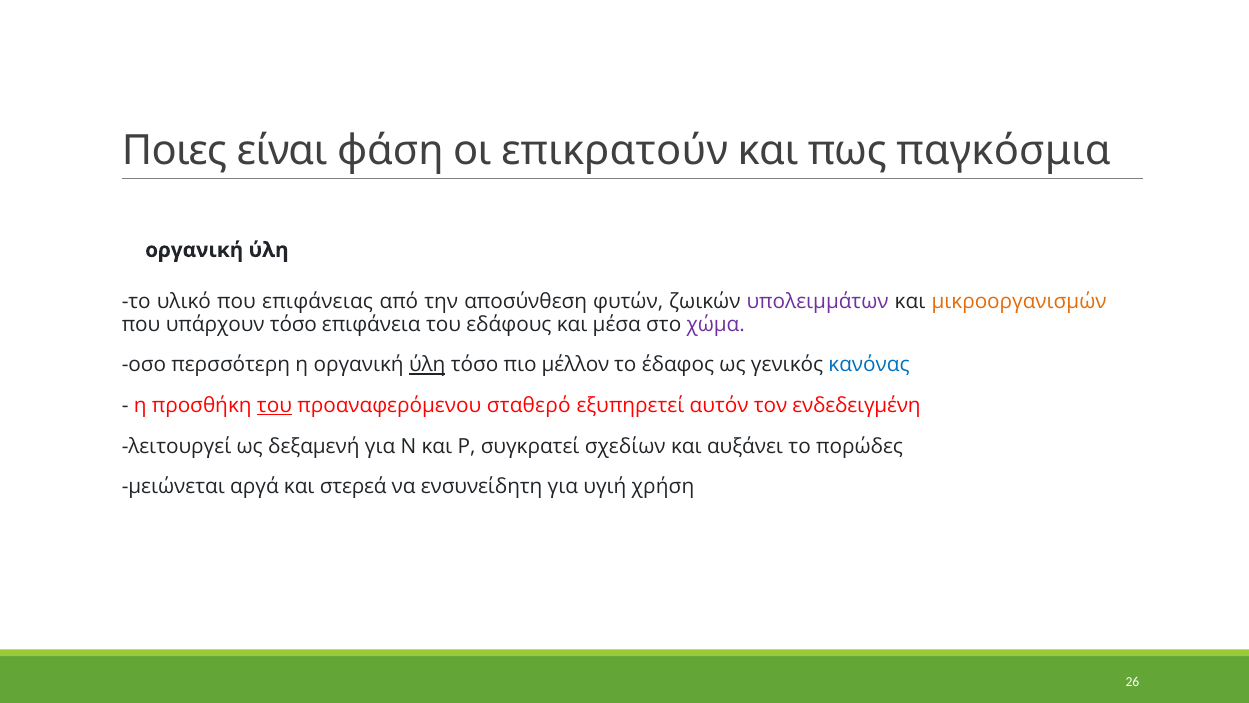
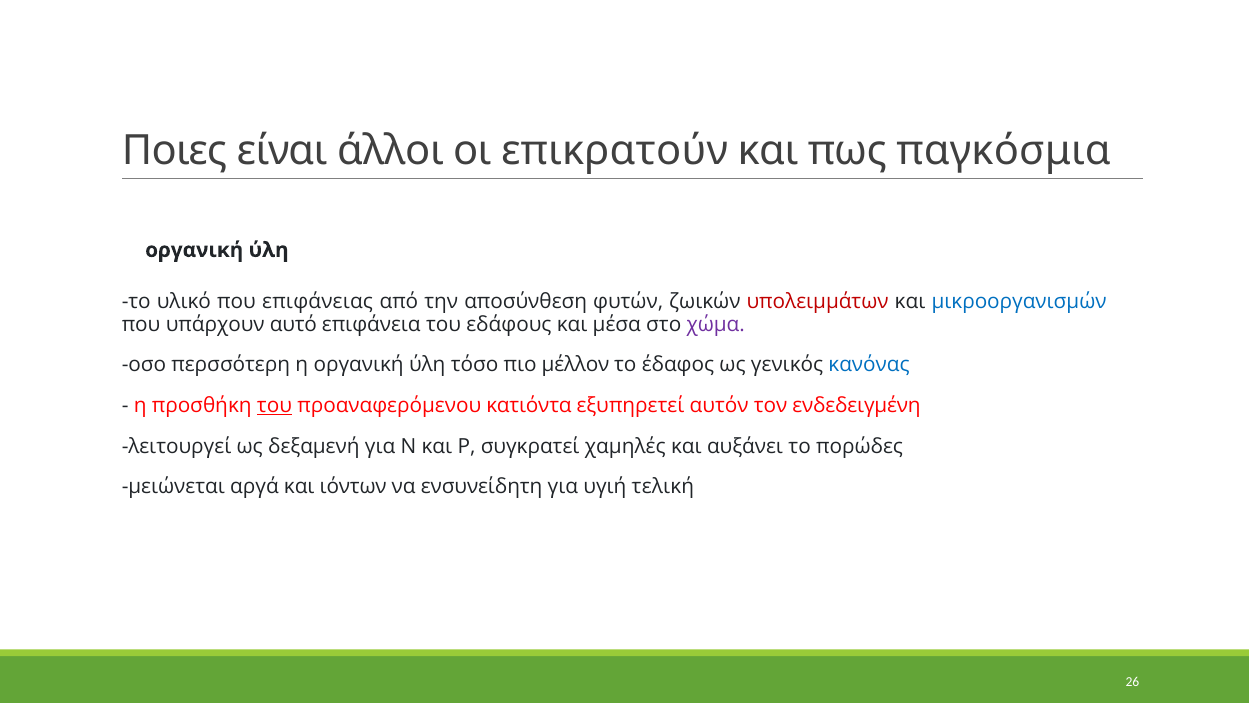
φάση: φάση -> άλλοι
υπολειμμάτων colour: purple -> red
μικροοργανισμών colour: orange -> blue
υπάρχουν τόσο: τόσο -> αυτό
ύλη at (427, 365) underline: present -> none
σταθερό: σταθερό -> κατιόντα
σχεδίων: σχεδίων -> χαμηλές
στερεά: στερεά -> ιόντων
χρήση: χρήση -> τελική
